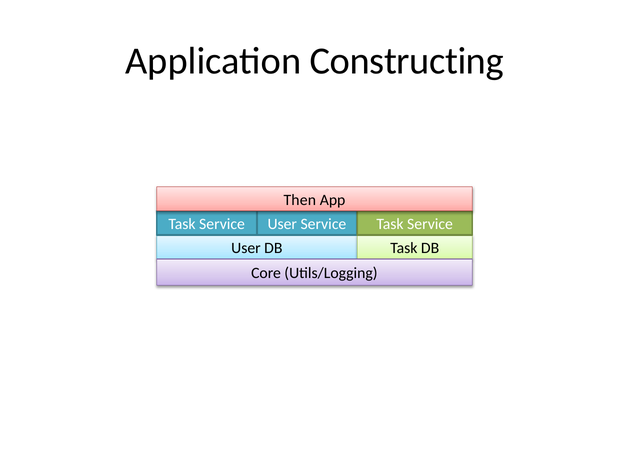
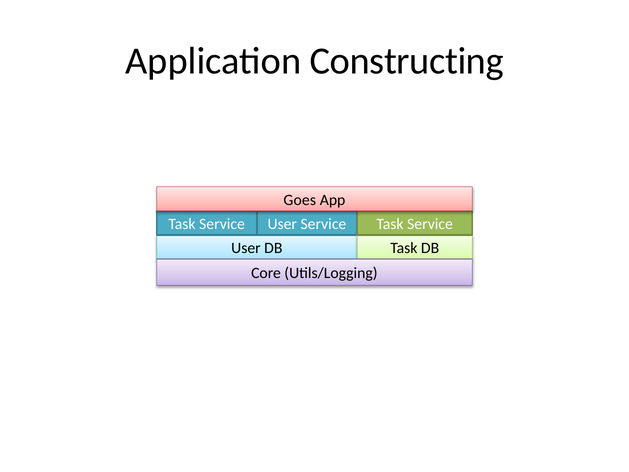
Then: Then -> Goes
